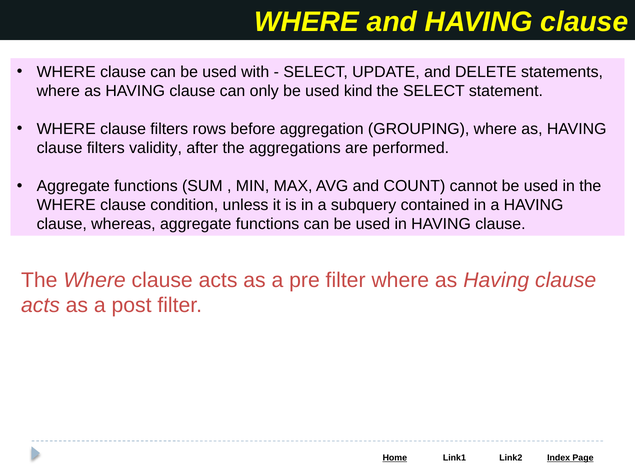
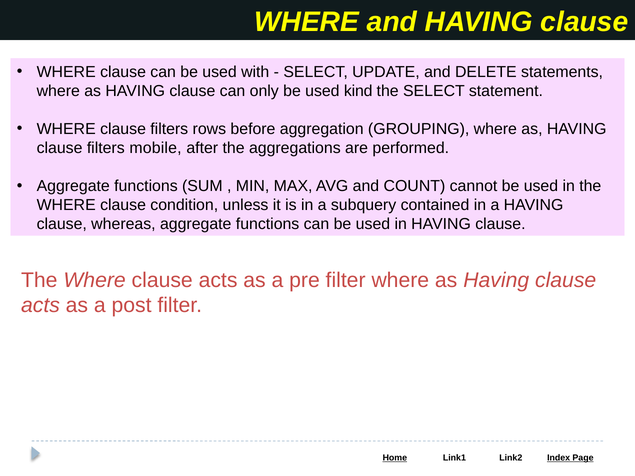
validity: validity -> mobile
